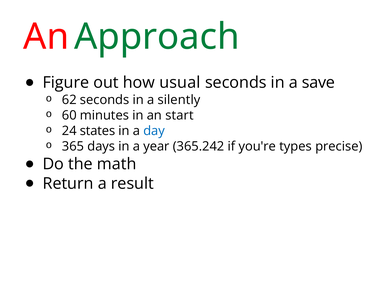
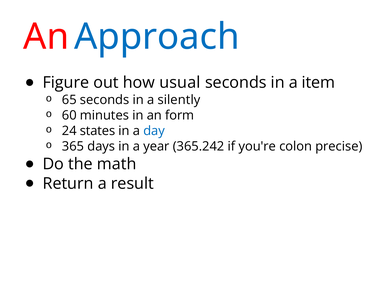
Approach colour: green -> blue
save: save -> item
62: 62 -> 65
start: start -> form
types: types -> colon
